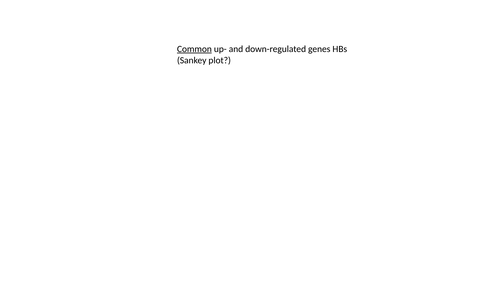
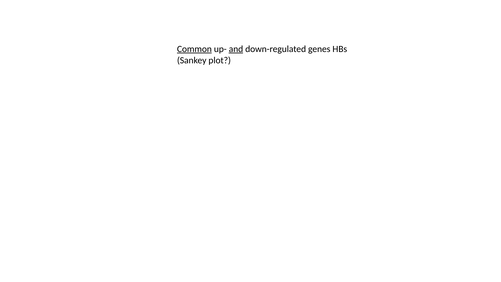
and underline: none -> present
